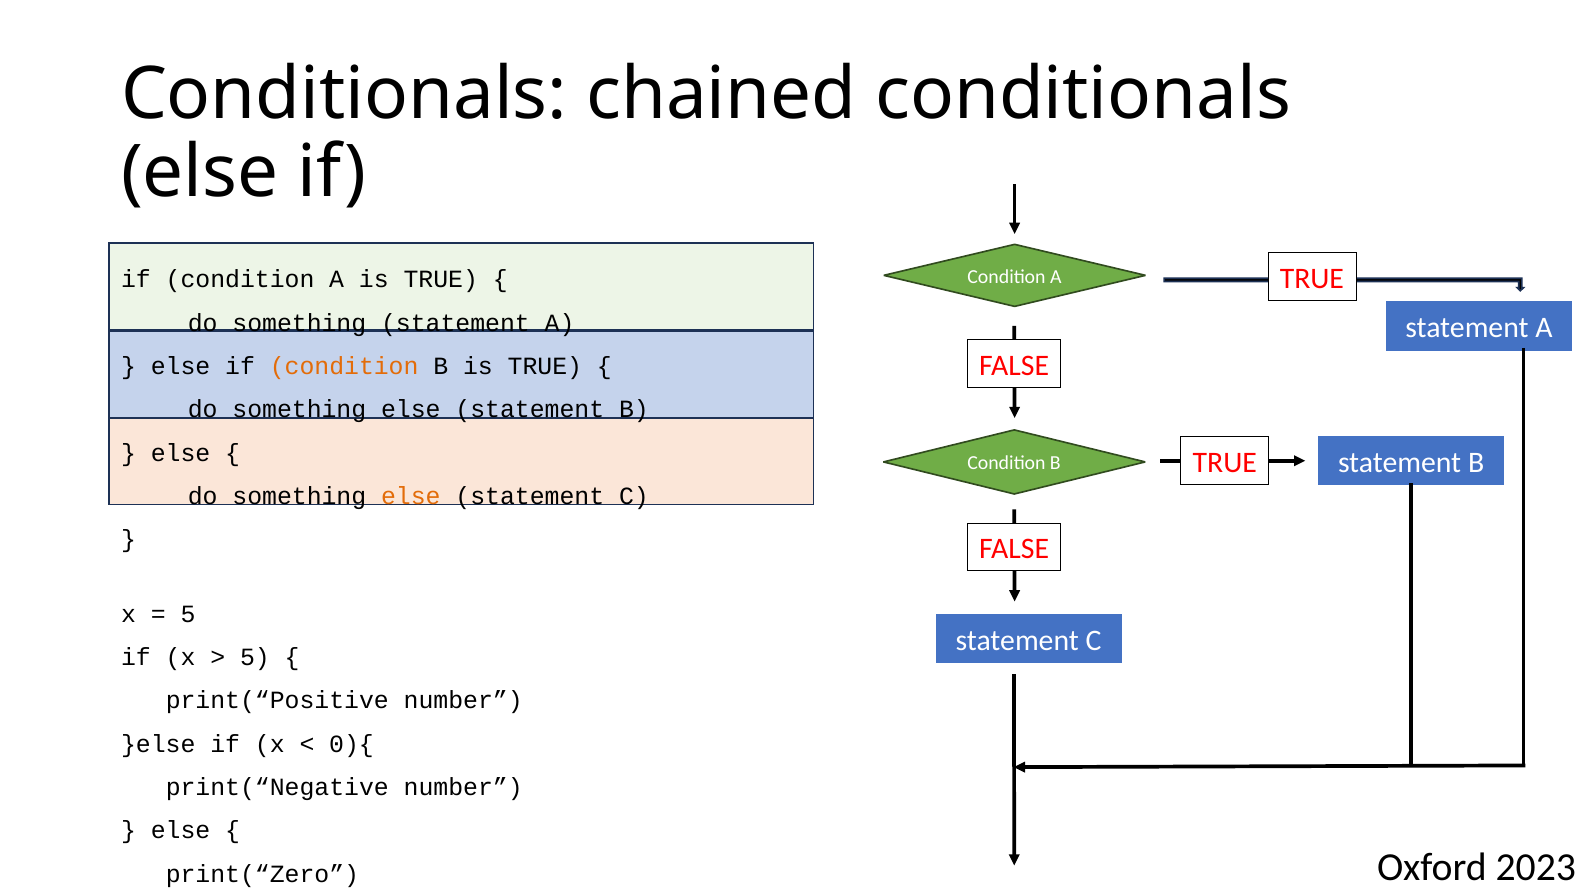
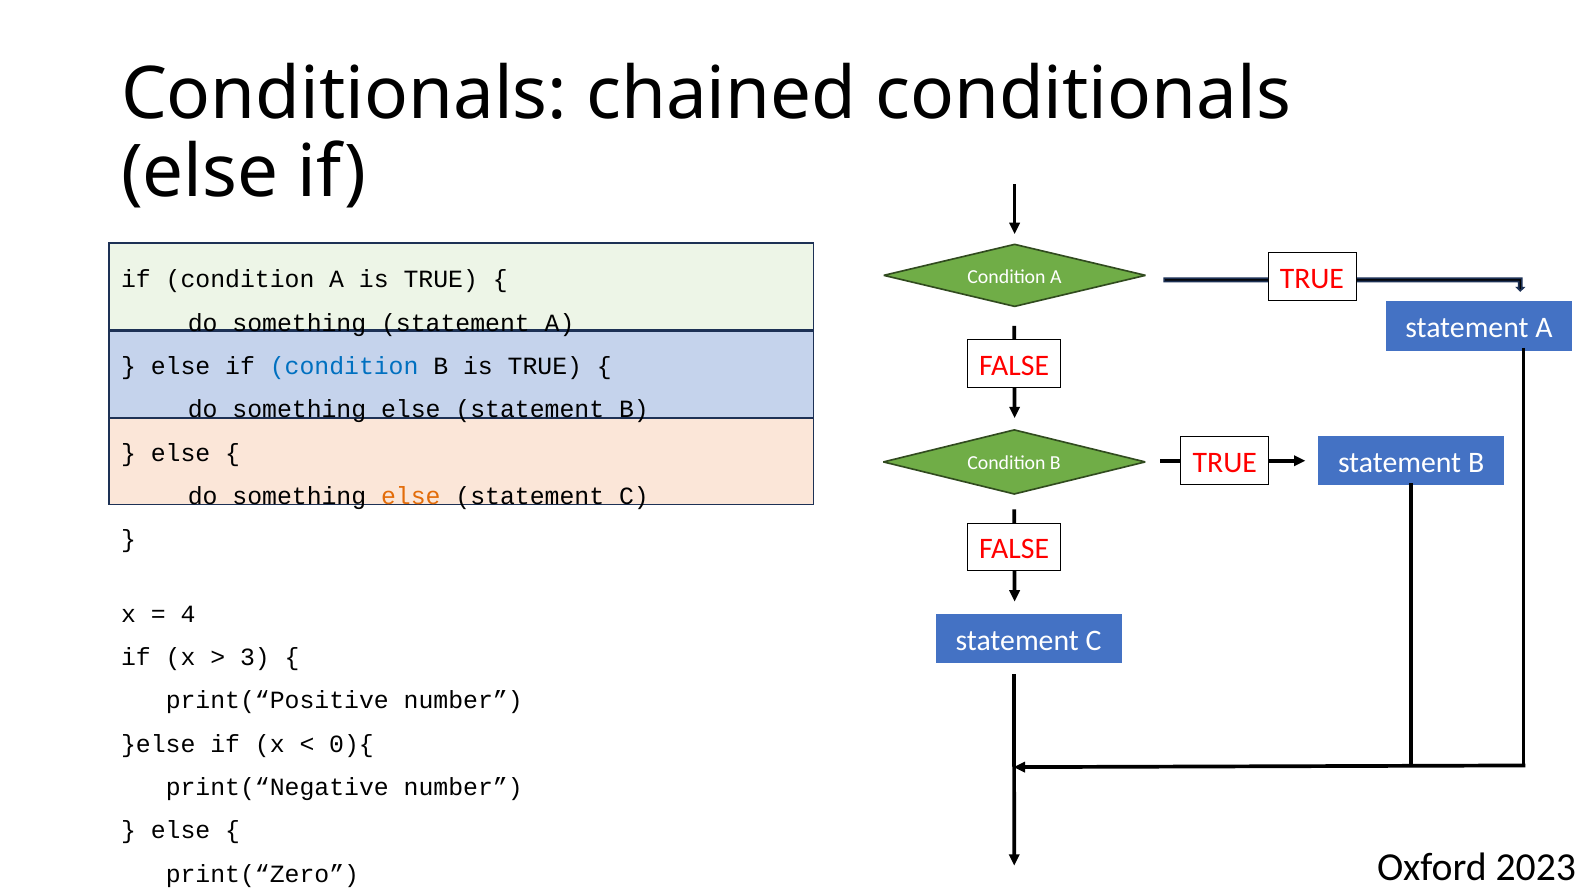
condition at (344, 366) colour: orange -> blue
5 at (188, 614): 5 -> 4
5 at (255, 657): 5 -> 3
